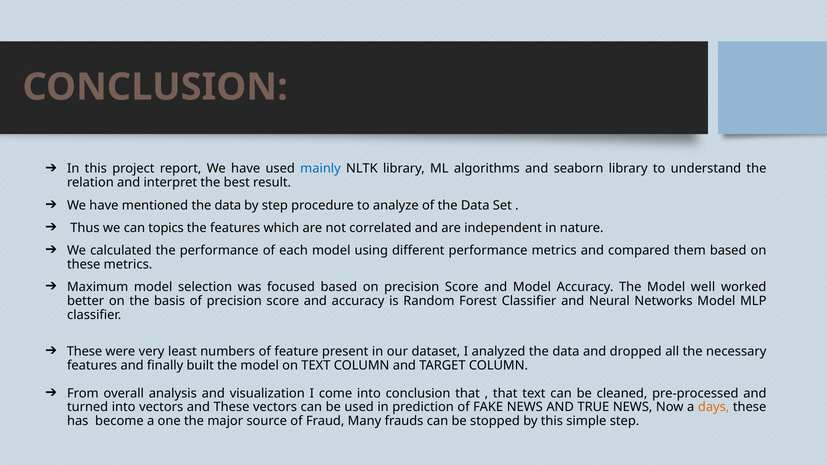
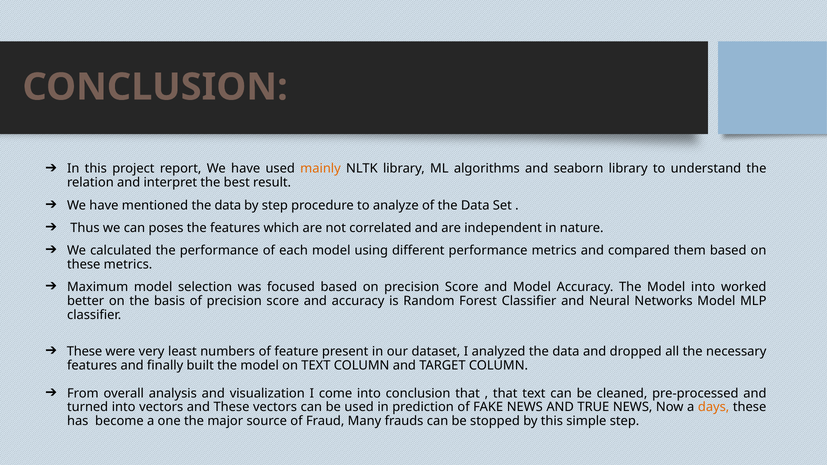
mainly colour: blue -> orange
topics: topics -> poses
Model well: well -> into
